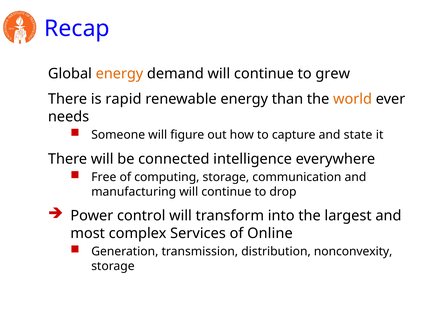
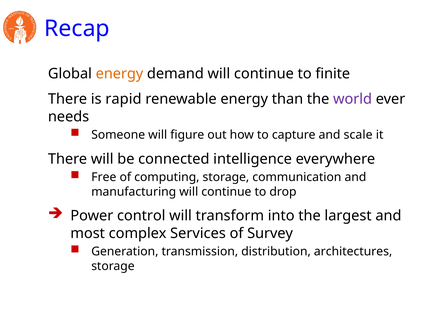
grew: grew -> finite
world colour: orange -> purple
state: state -> scale
Online: Online -> Survey
nonconvexity: nonconvexity -> architectures
